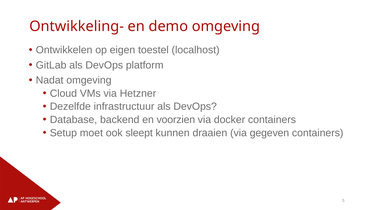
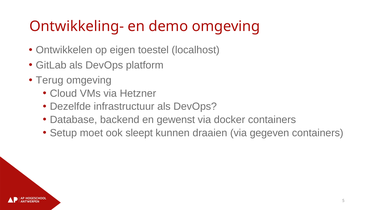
Nadat: Nadat -> Terug
voorzien: voorzien -> gewenst
